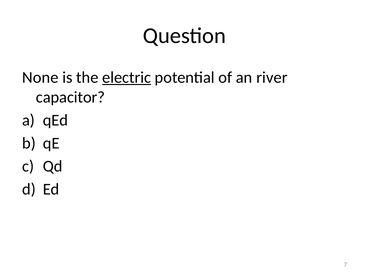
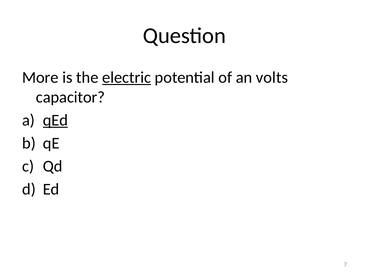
None: None -> More
river: river -> volts
qEd underline: none -> present
